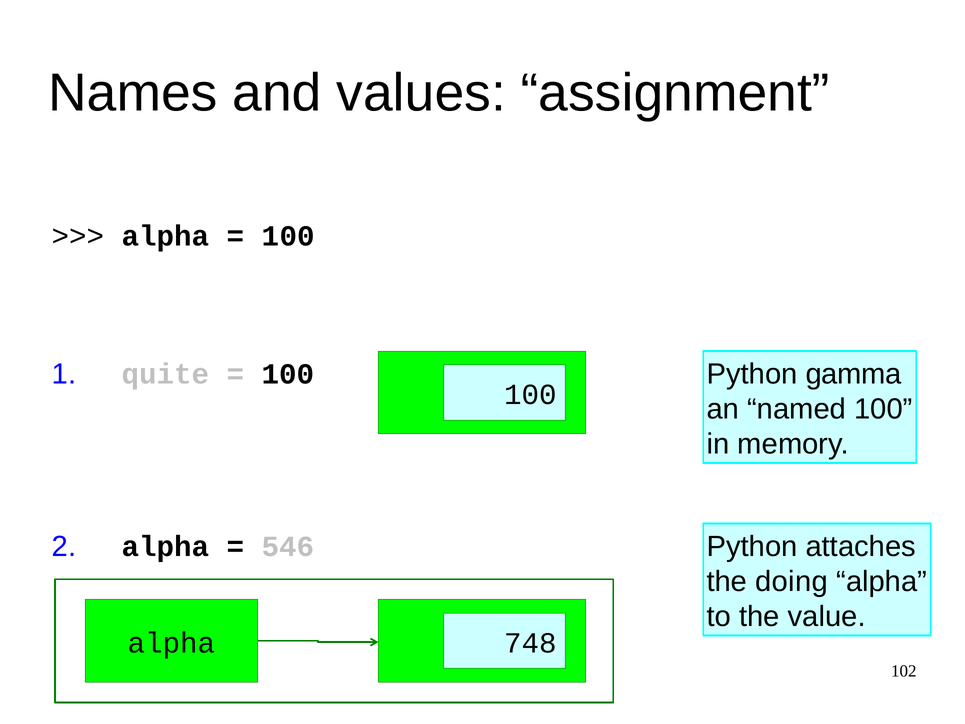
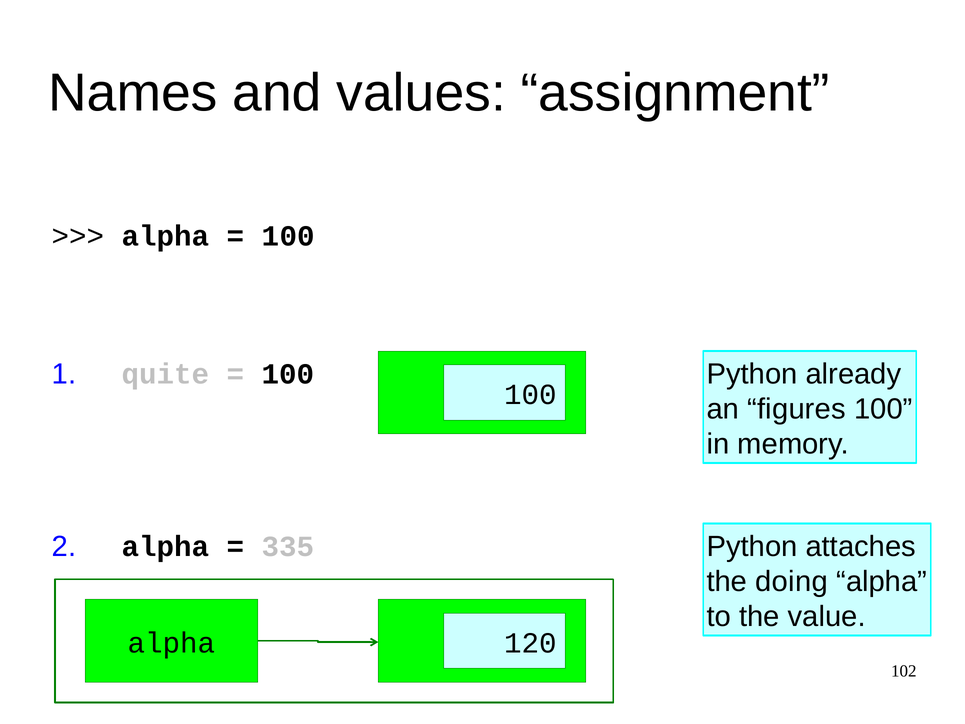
gamma: gamma -> already
named: named -> figures
546: 546 -> 335
748: 748 -> 120
